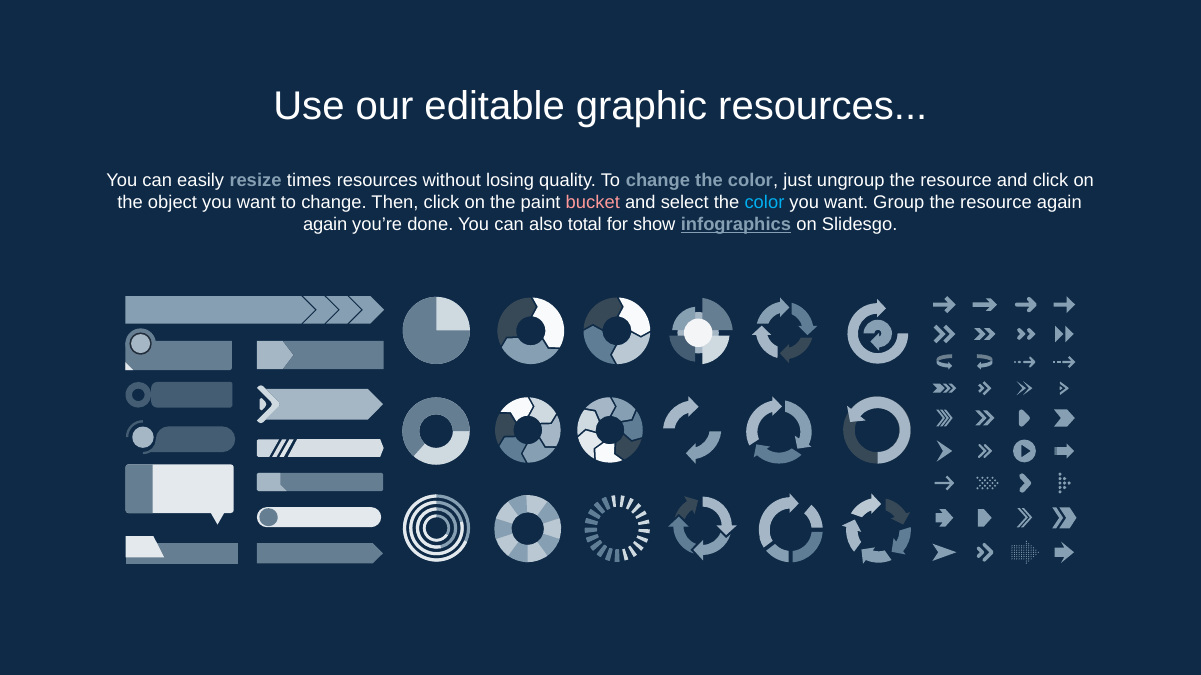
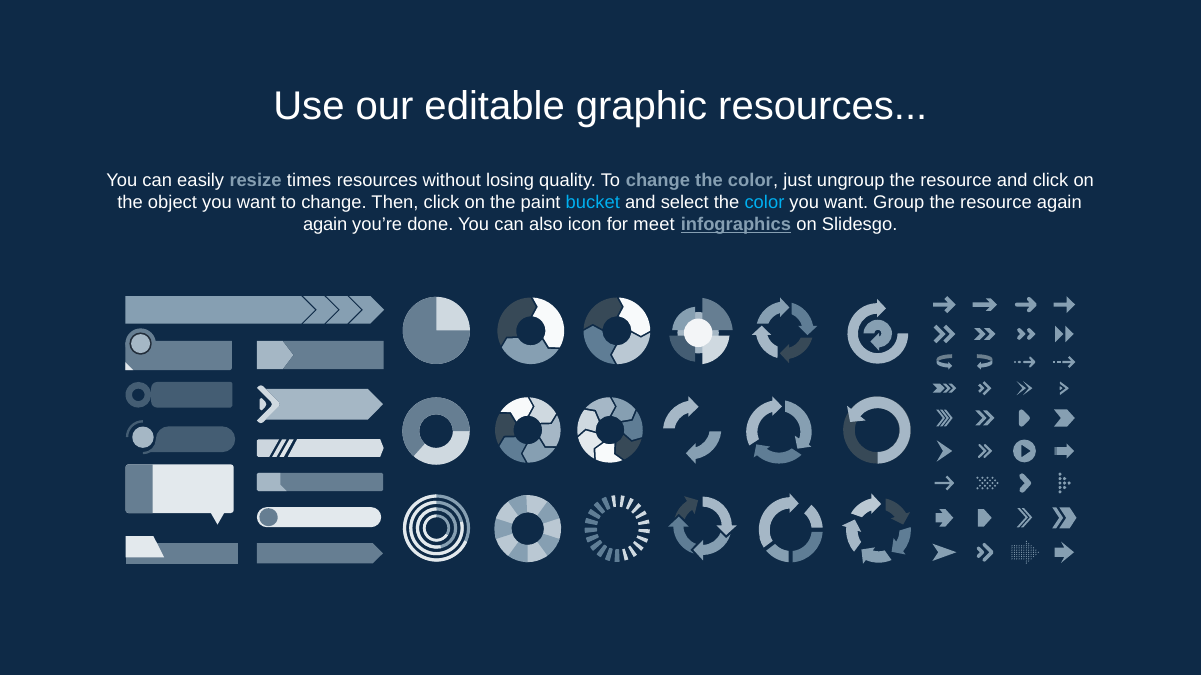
bucket colour: pink -> light blue
total: total -> icon
show: show -> meet
